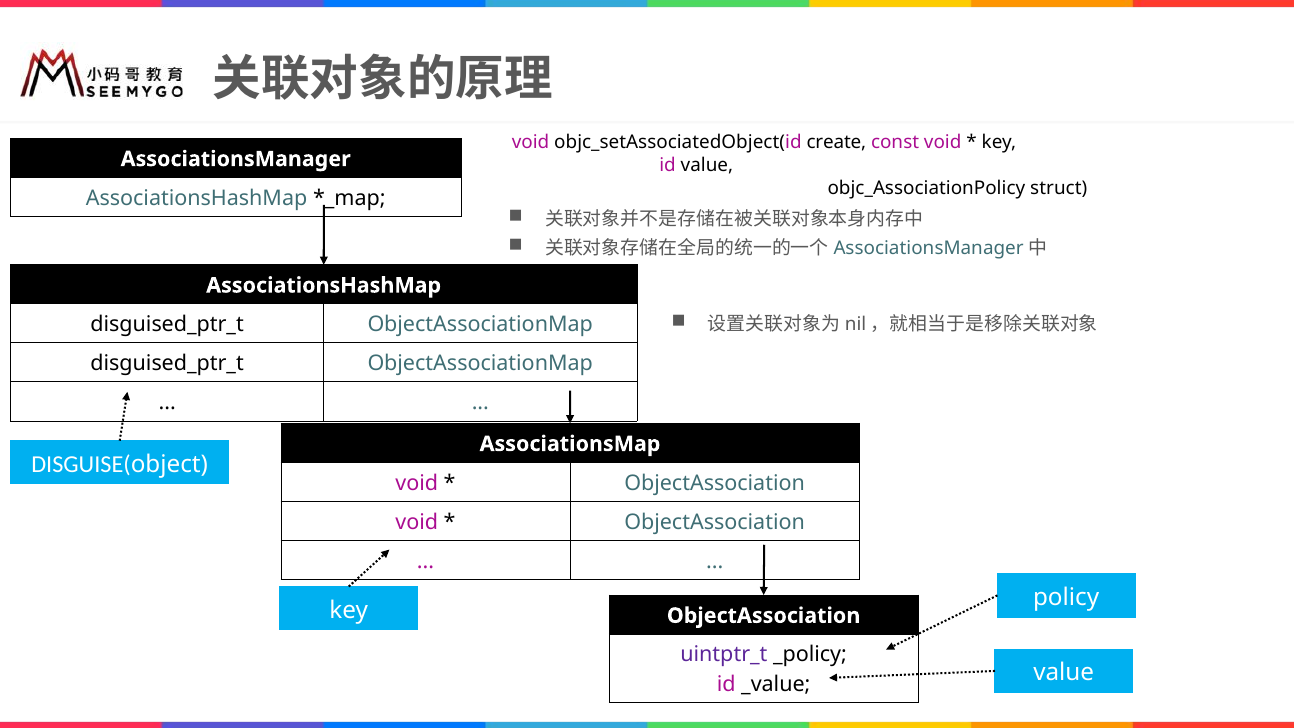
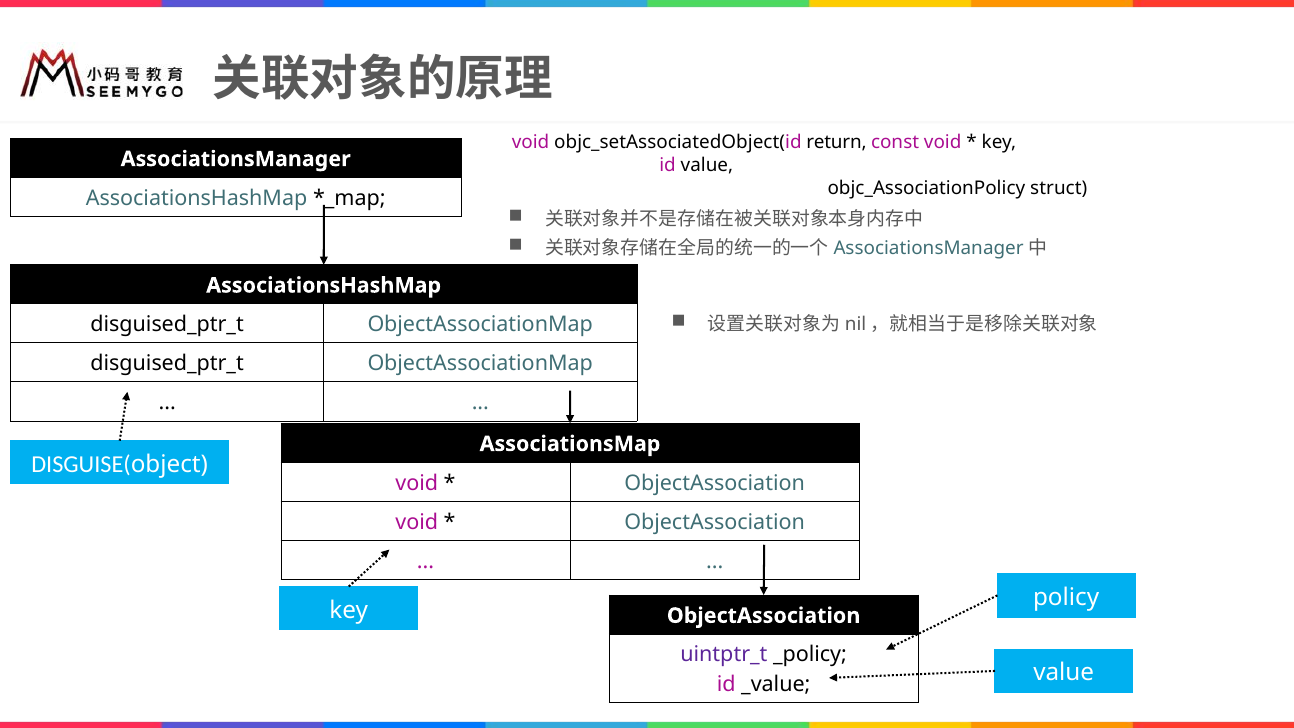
create: create -> return
